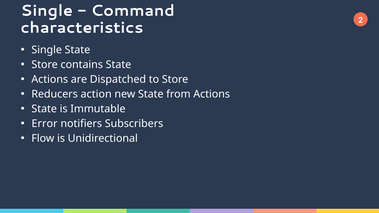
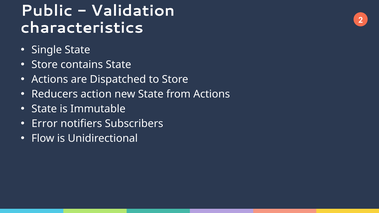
Single at (47, 11): Single -> Public
Command: Command -> Validation
